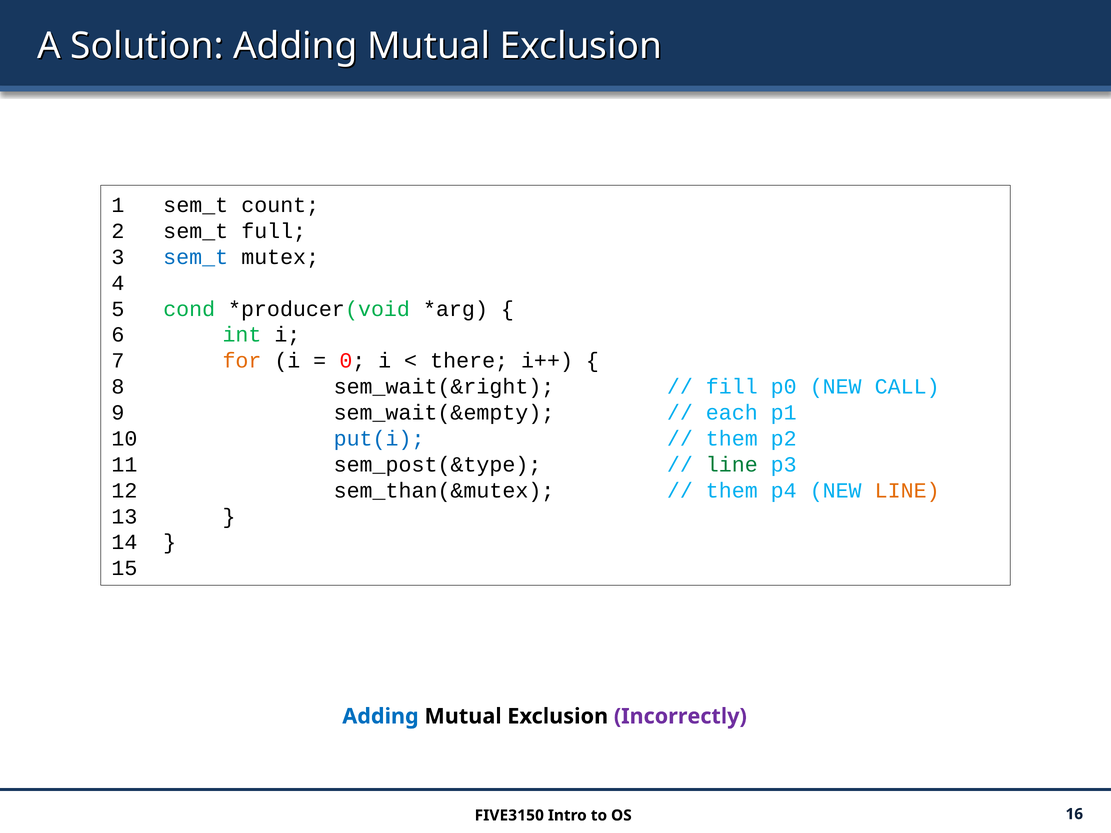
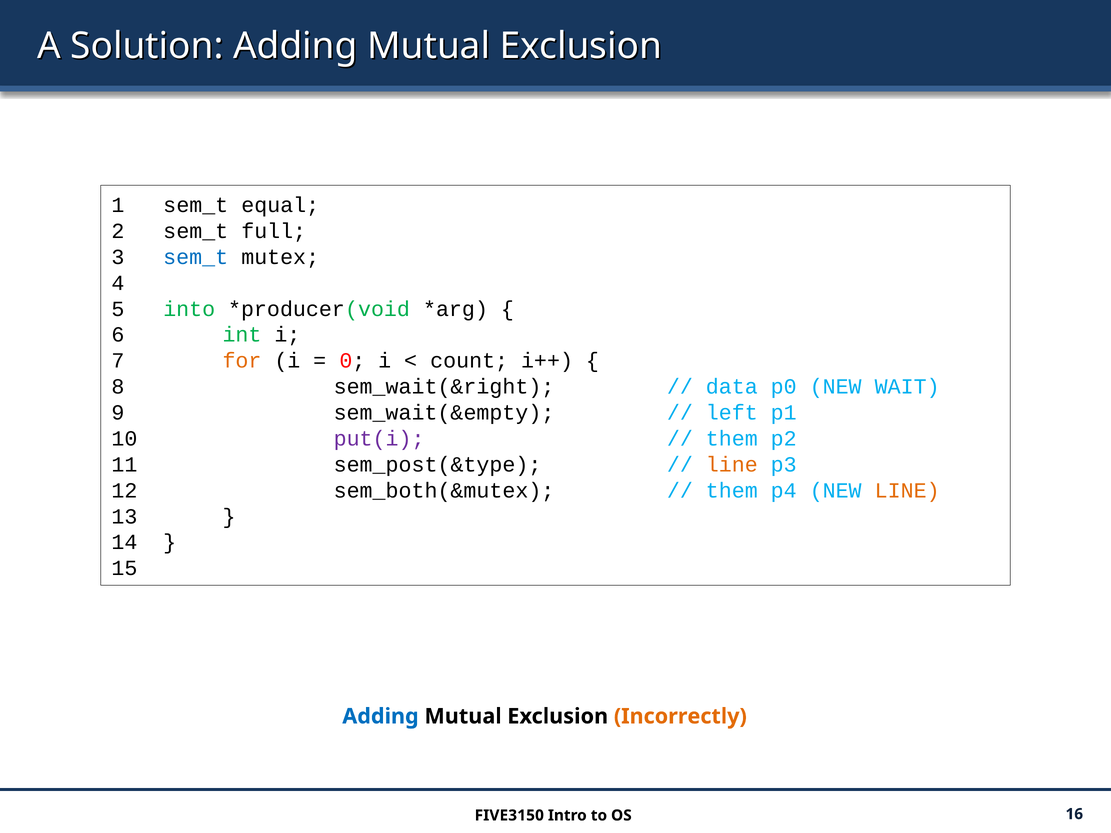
count: count -> equal
cond: cond -> into
there: there -> count
fill: fill -> data
CALL: CALL -> WAIT
each: each -> left
put(i colour: blue -> purple
line at (732, 465) colour: green -> orange
sem_than(&mutex: sem_than(&mutex -> sem_both(&mutex
Incorrectly colour: purple -> orange
